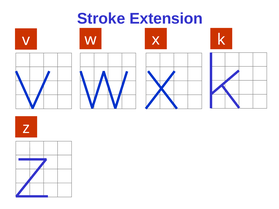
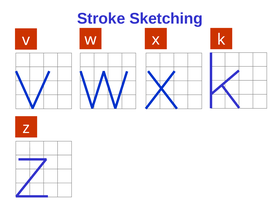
Extension: Extension -> Sketching
